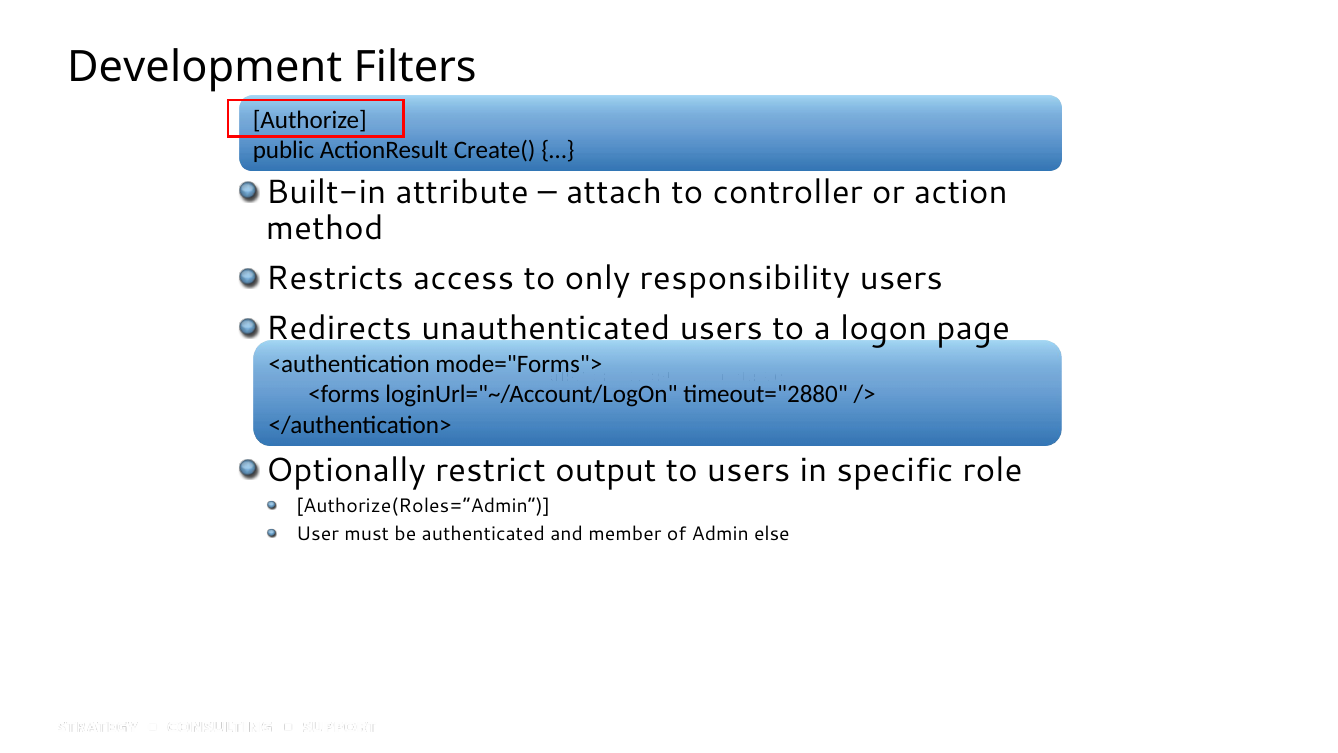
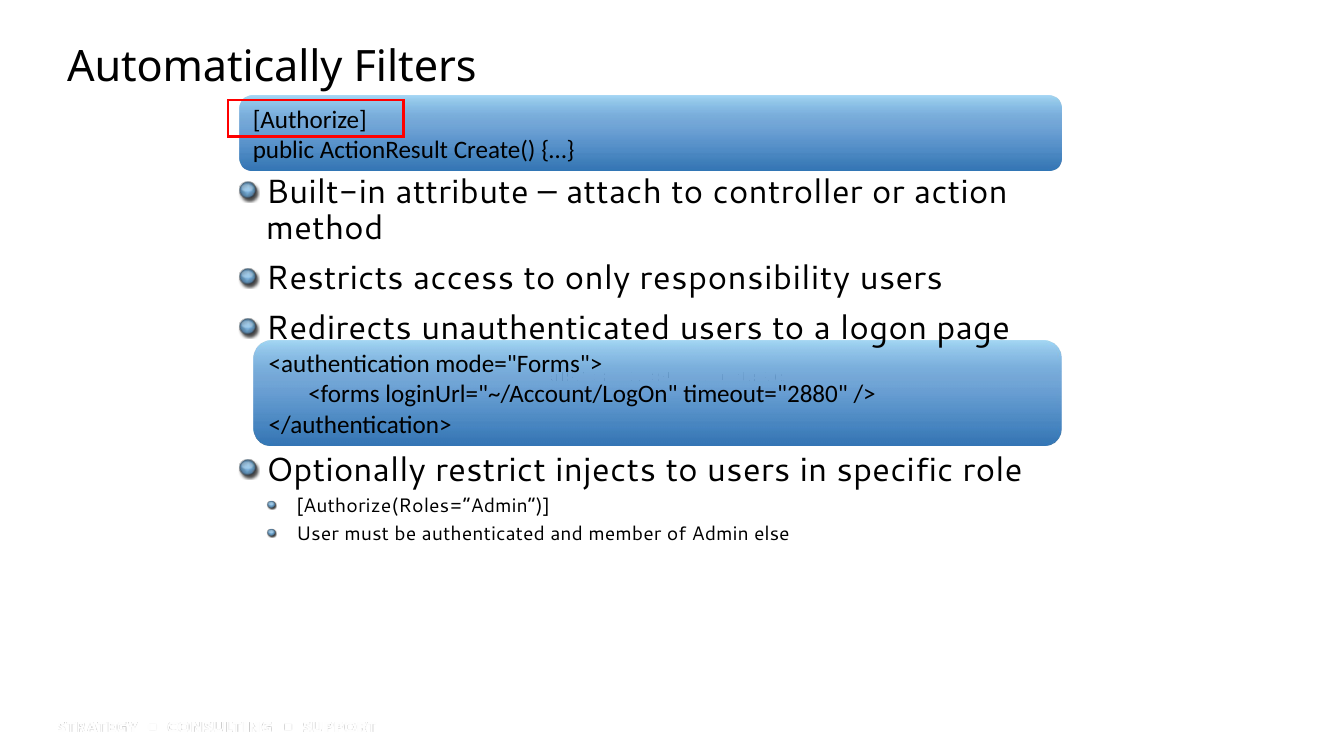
Development: Development -> Automatically
output: output -> injects
